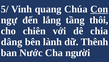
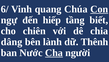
5/: 5/ -> 6/
lắng: lắng -> hiếp
thôi: thôi -> biết
Cha underline: none -> present
